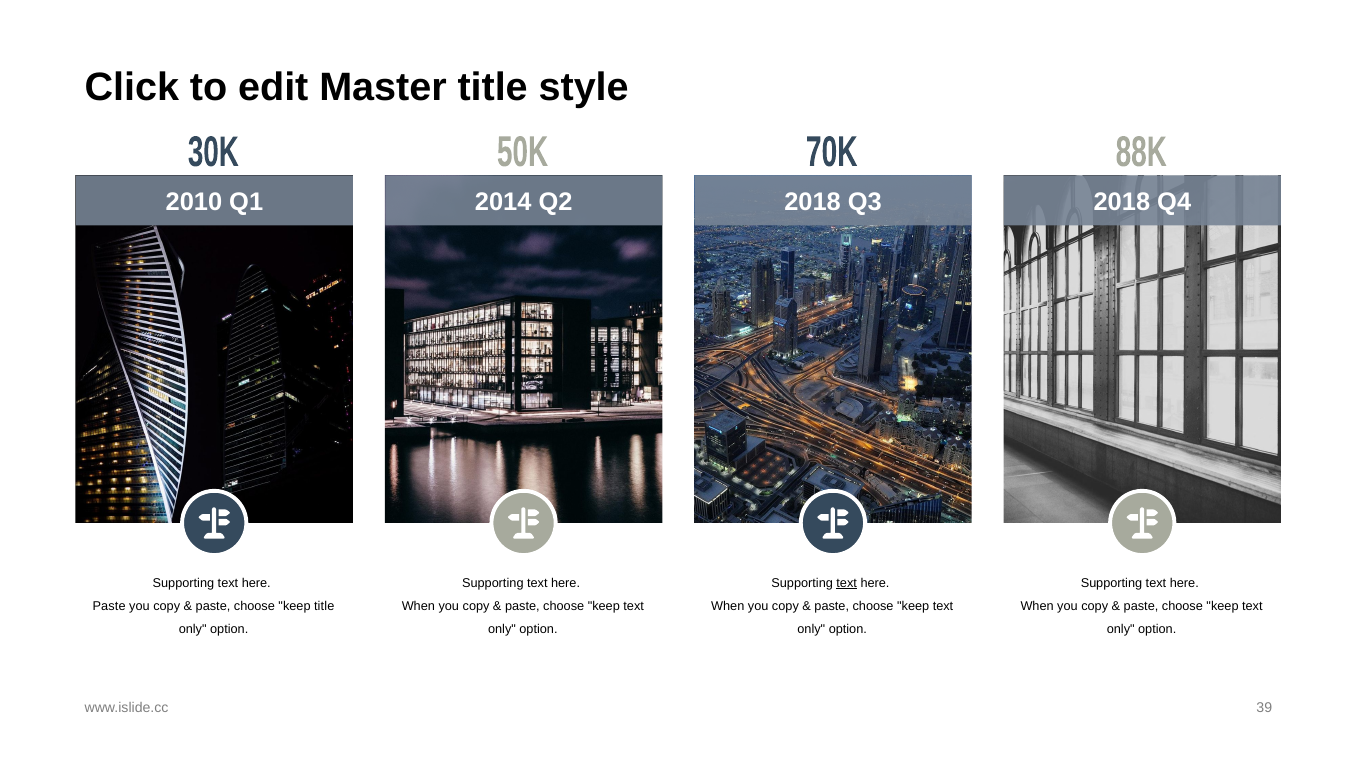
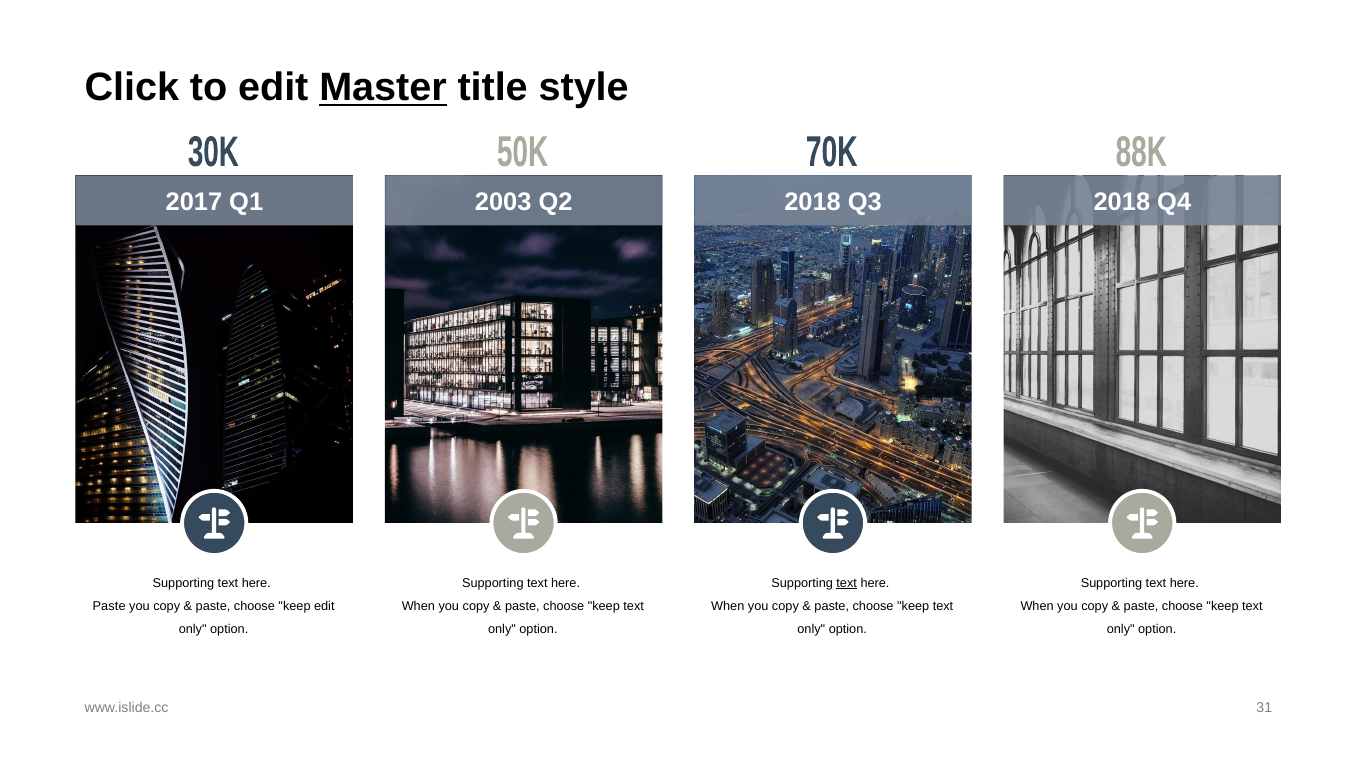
Master underline: none -> present
2010: 2010 -> 2017
2014: 2014 -> 2003
keep title: title -> edit
39: 39 -> 31
